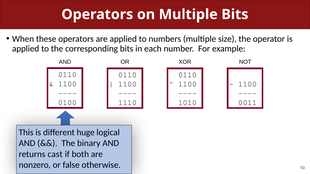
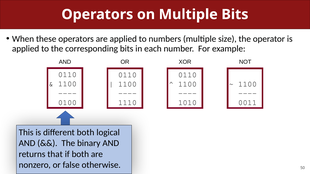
different huge: huge -> both
cast: cast -> that
